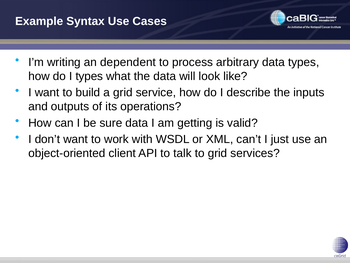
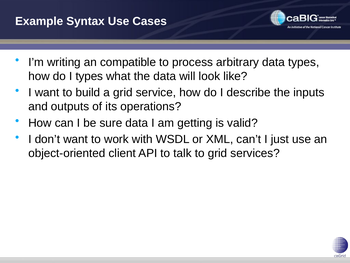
dependent: dependent -> compatible
